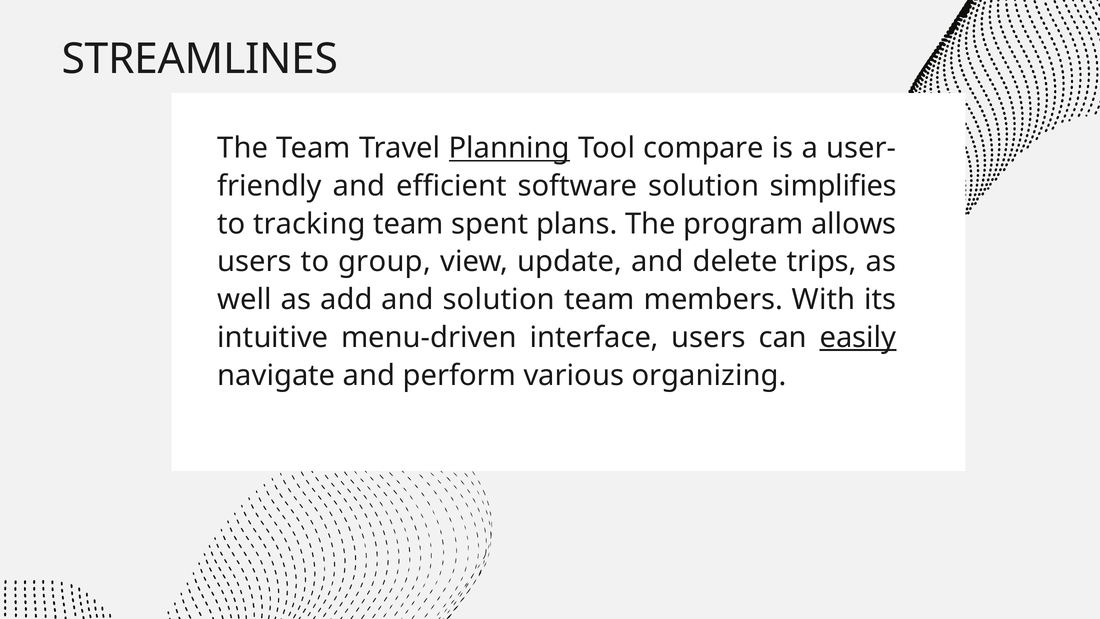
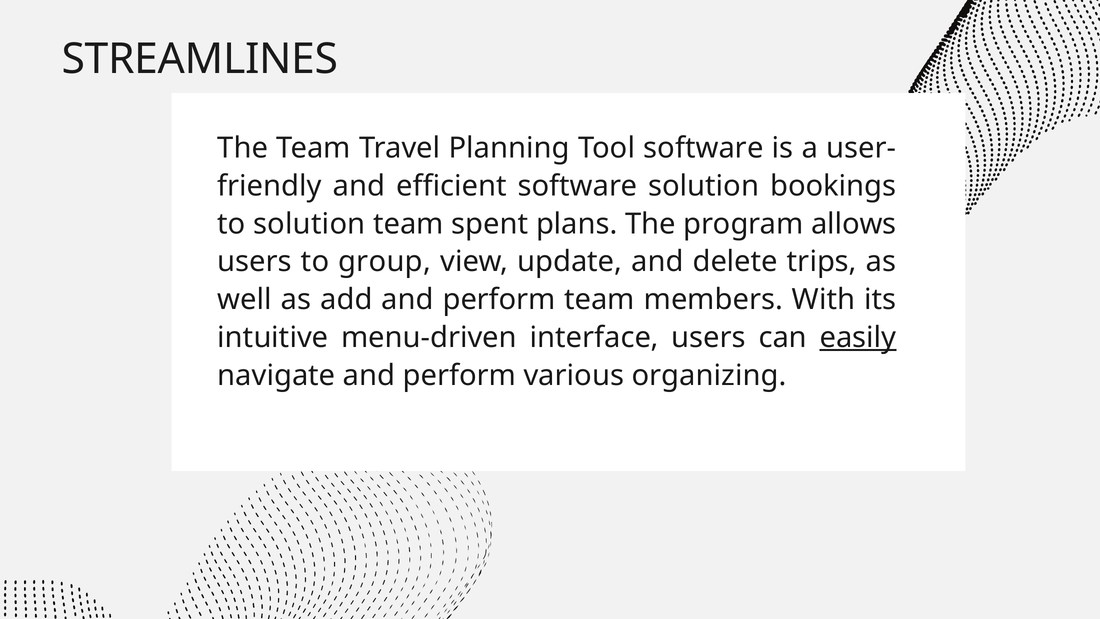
Planning underline: present -> none
Tool compare: compare -> software
simplifies: simplifies -> bookings
to tracking: tracking -> solution
add and solution: solution -> perform
